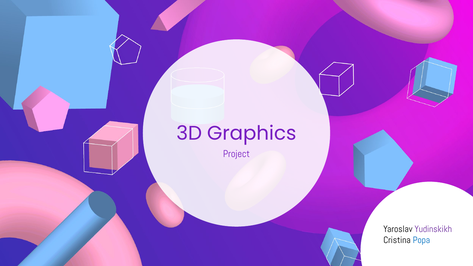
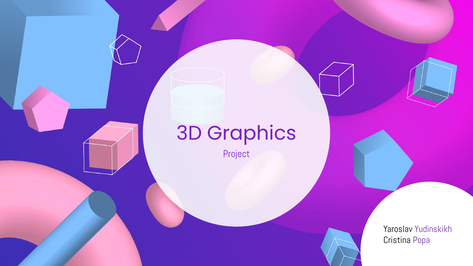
Popa colour: blue -> purple
